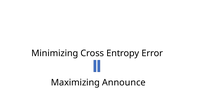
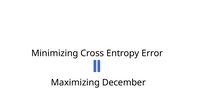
Announce: Announce -> December
